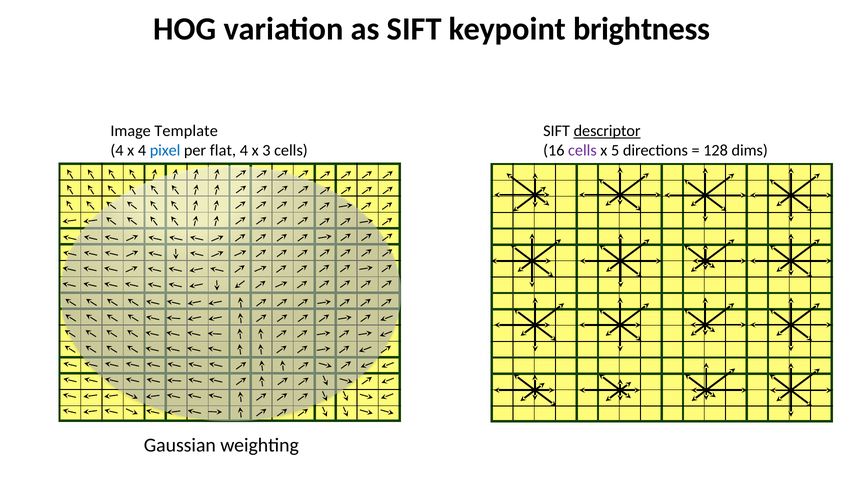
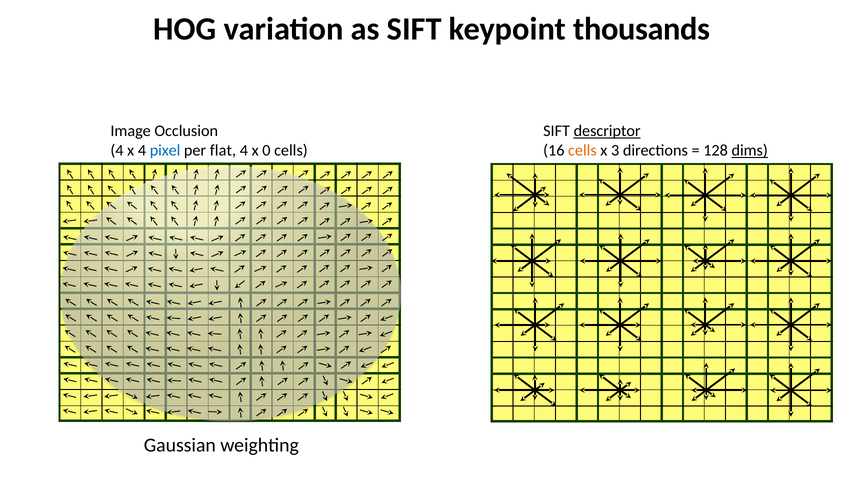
brightness: brightness -> thousands
Template: Template -> Occlusion
3: 3 -> 0
cells at (582, 150) colour: purple -> orange
5: 5 -> 3
dims underline: none -> present
